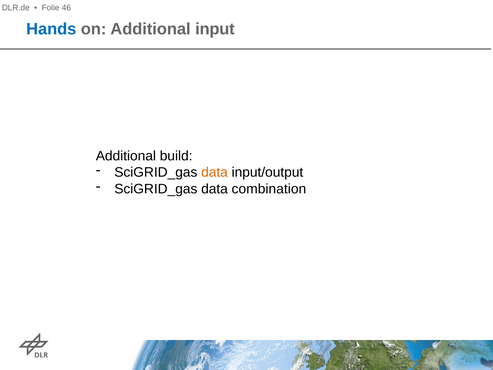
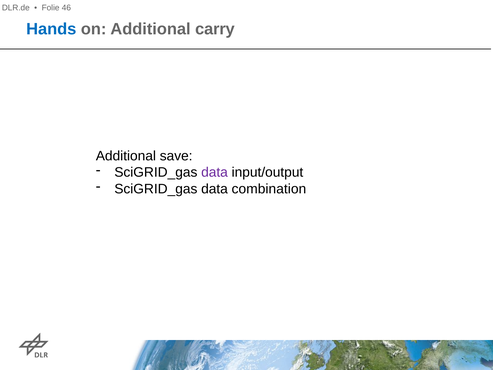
input: input -> carry
build: build -> save
data at (215, 172) colour: orange -> purple
